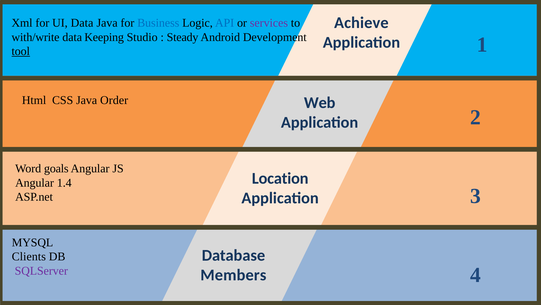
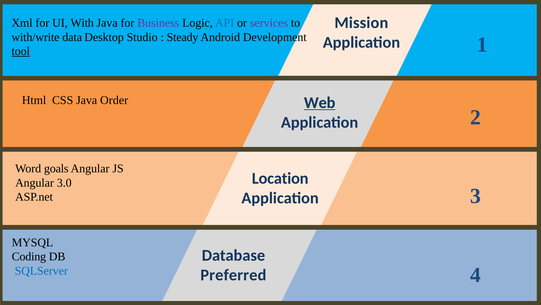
Achieve: Achieve -> Mission
UI Data: Data -> With
Business colour: blue -> purple
Keeping: Keeping -> Desktop
Web underline: none -> present
1.4: 1.4 -> 3.0
Clients: Clients -> Coding
SQLServer colour: purple -> blue
Members: Members -> Preferred
